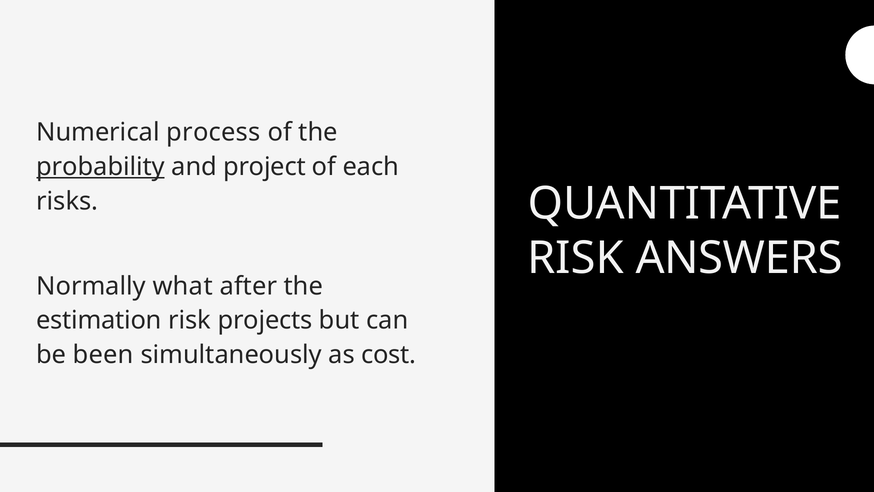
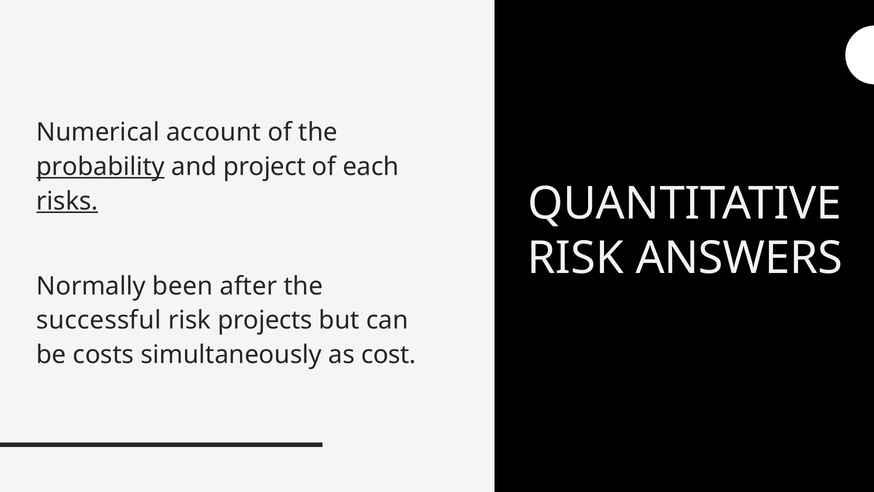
process: process -> account
risks underline: none -> present
what: what -> been
estimation: estimation -> successful
been: been -> costs
